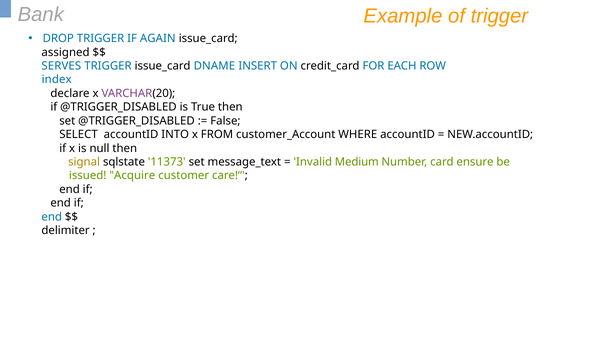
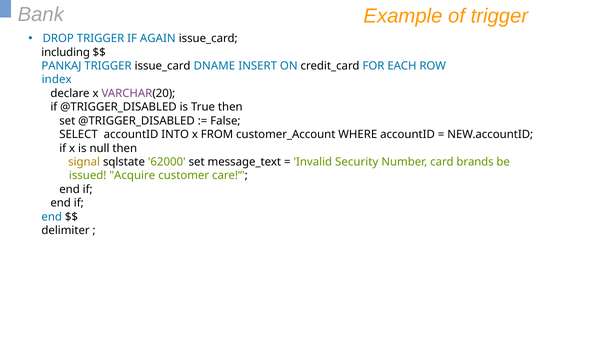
assigned: assigned -> including
SERVES: SERVES -> PANKAJ
11373: 11373 -> 62000
Medium: Medium -> Security
ensure: ensure -> brands
